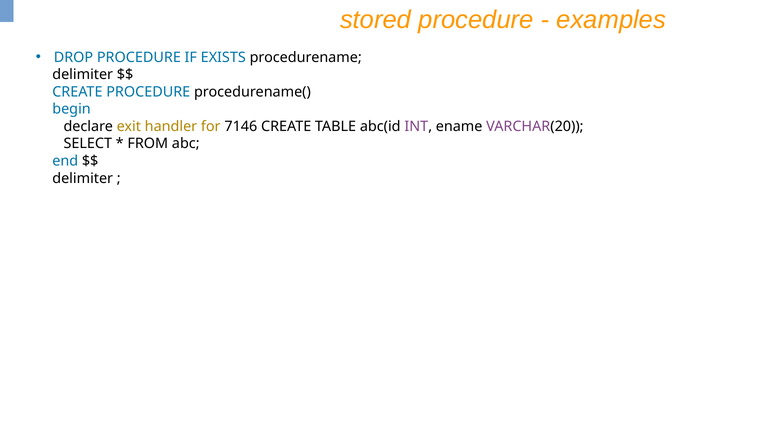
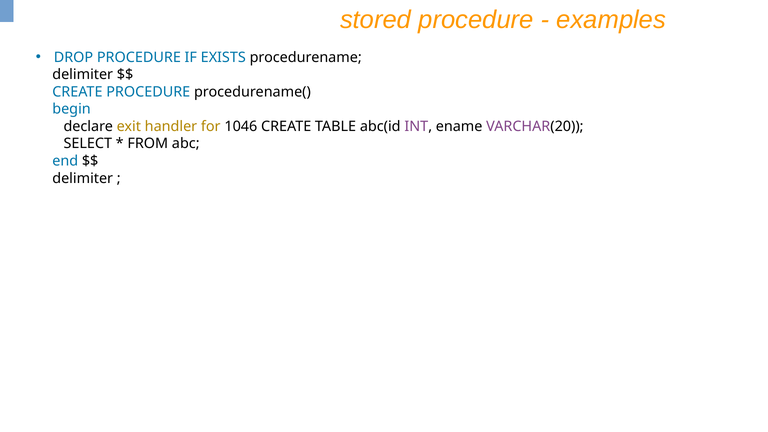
7146: 7146 -> 1046
